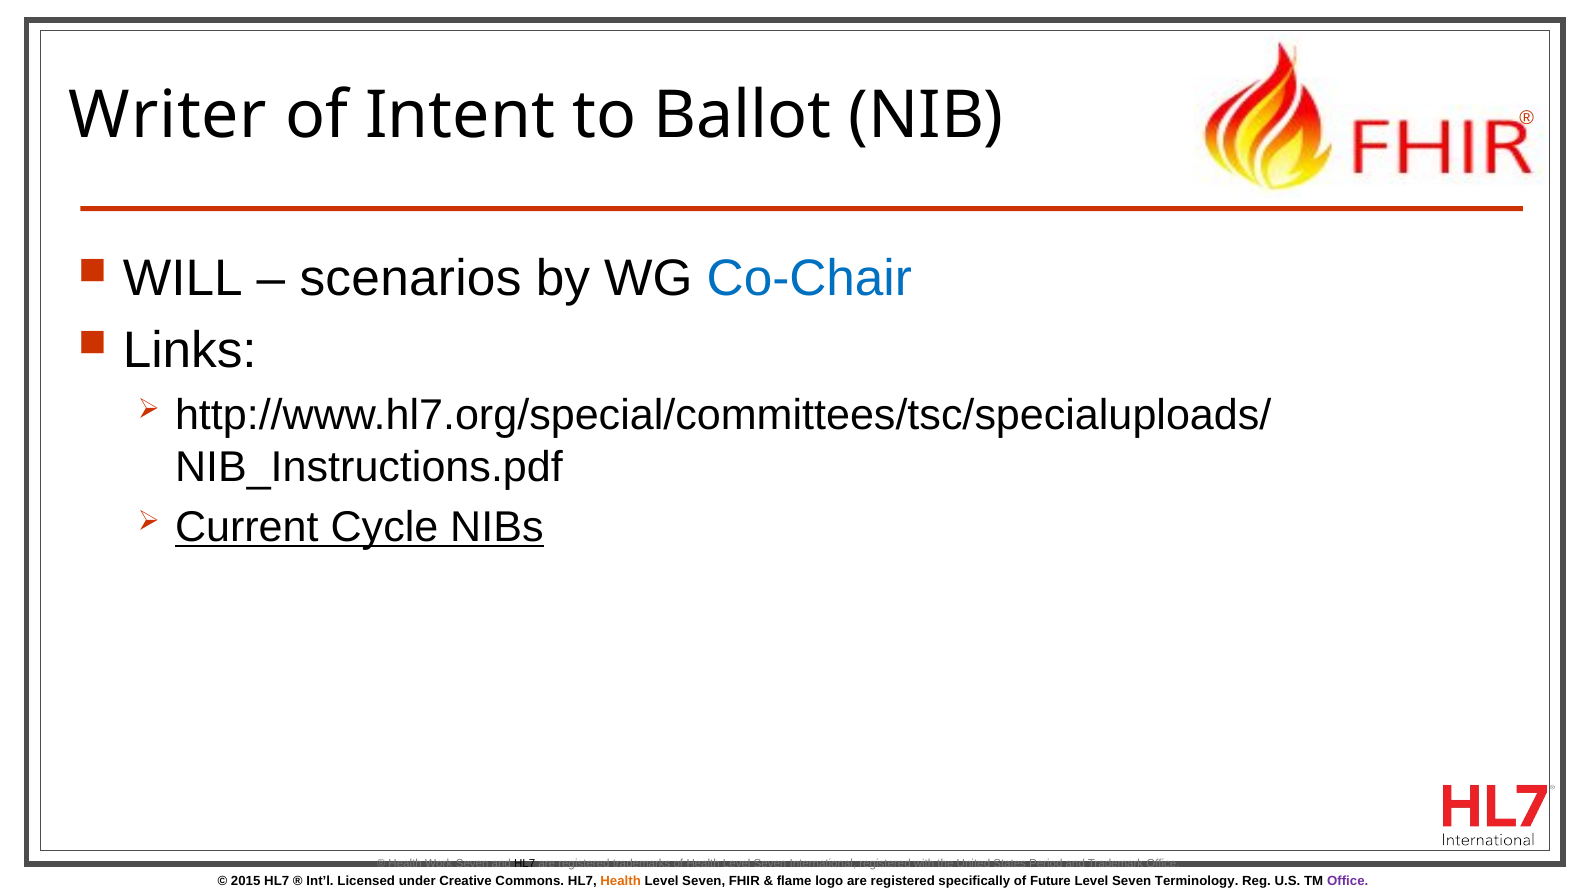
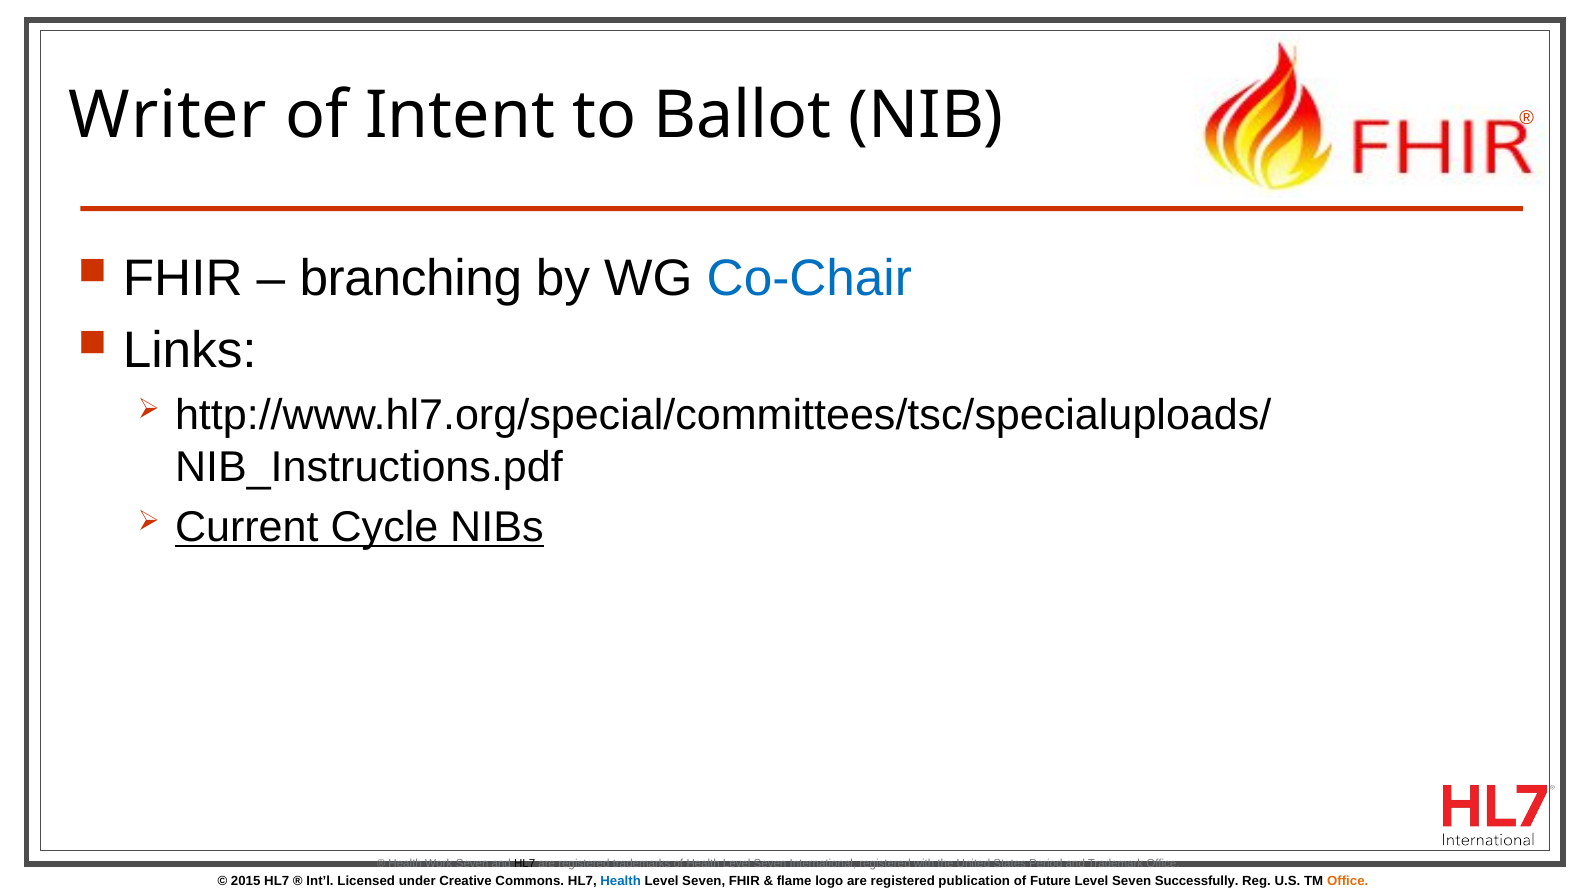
WILL at (183, 279): WILL -> FHIR
scenarios: scenarios -> branching
Health at (621, 881) colour: orange -> blue
specifically: specifically -> publication
Terminology: Terminology -> Successfully
Office at (1348, 881) colour: purple -> orange
